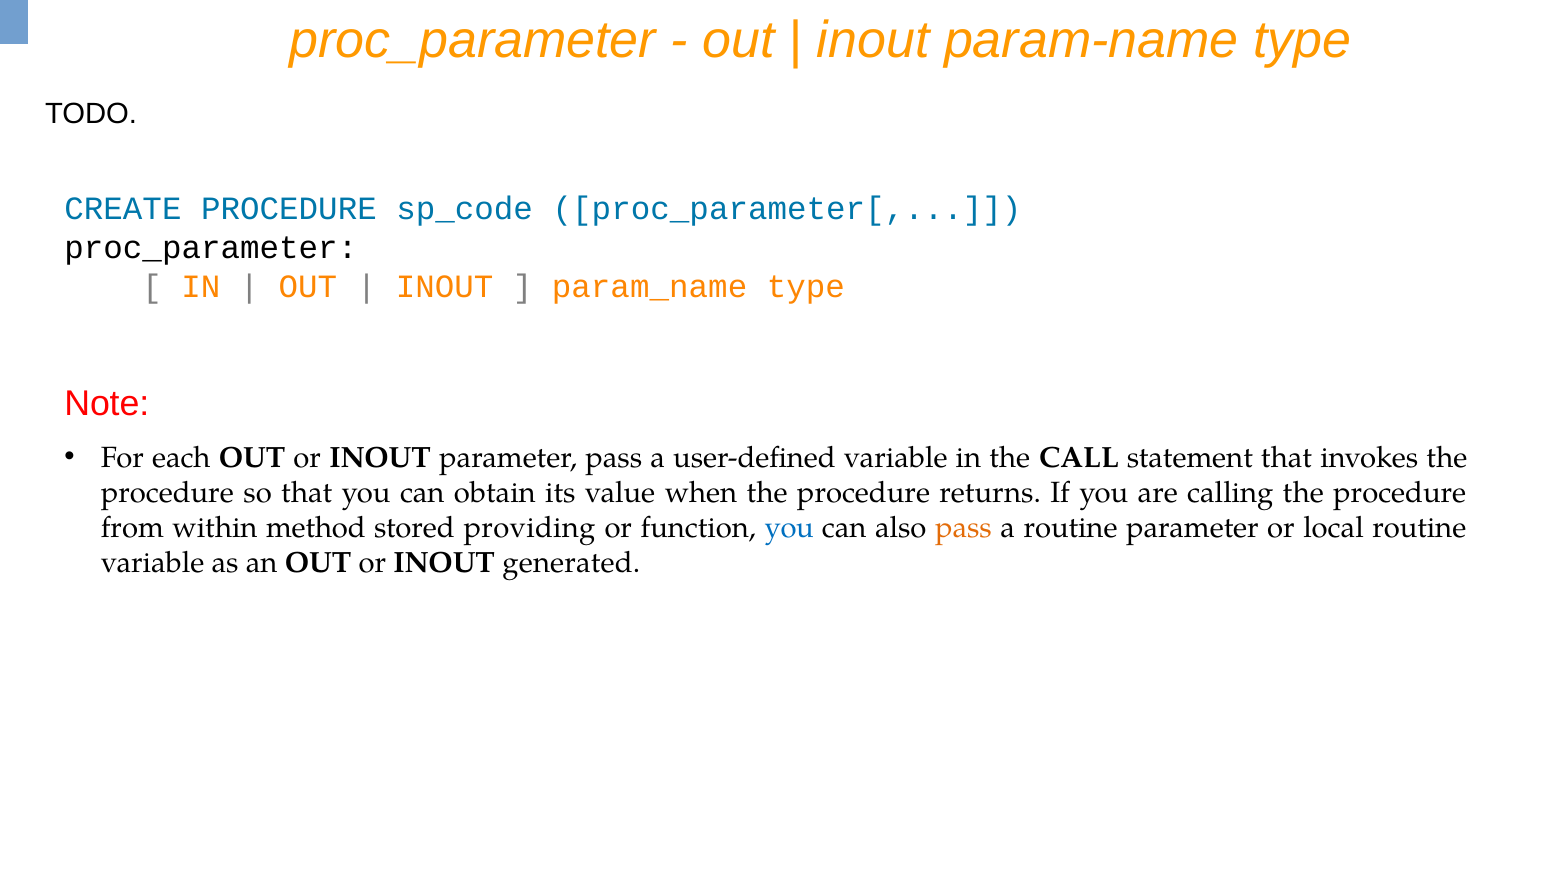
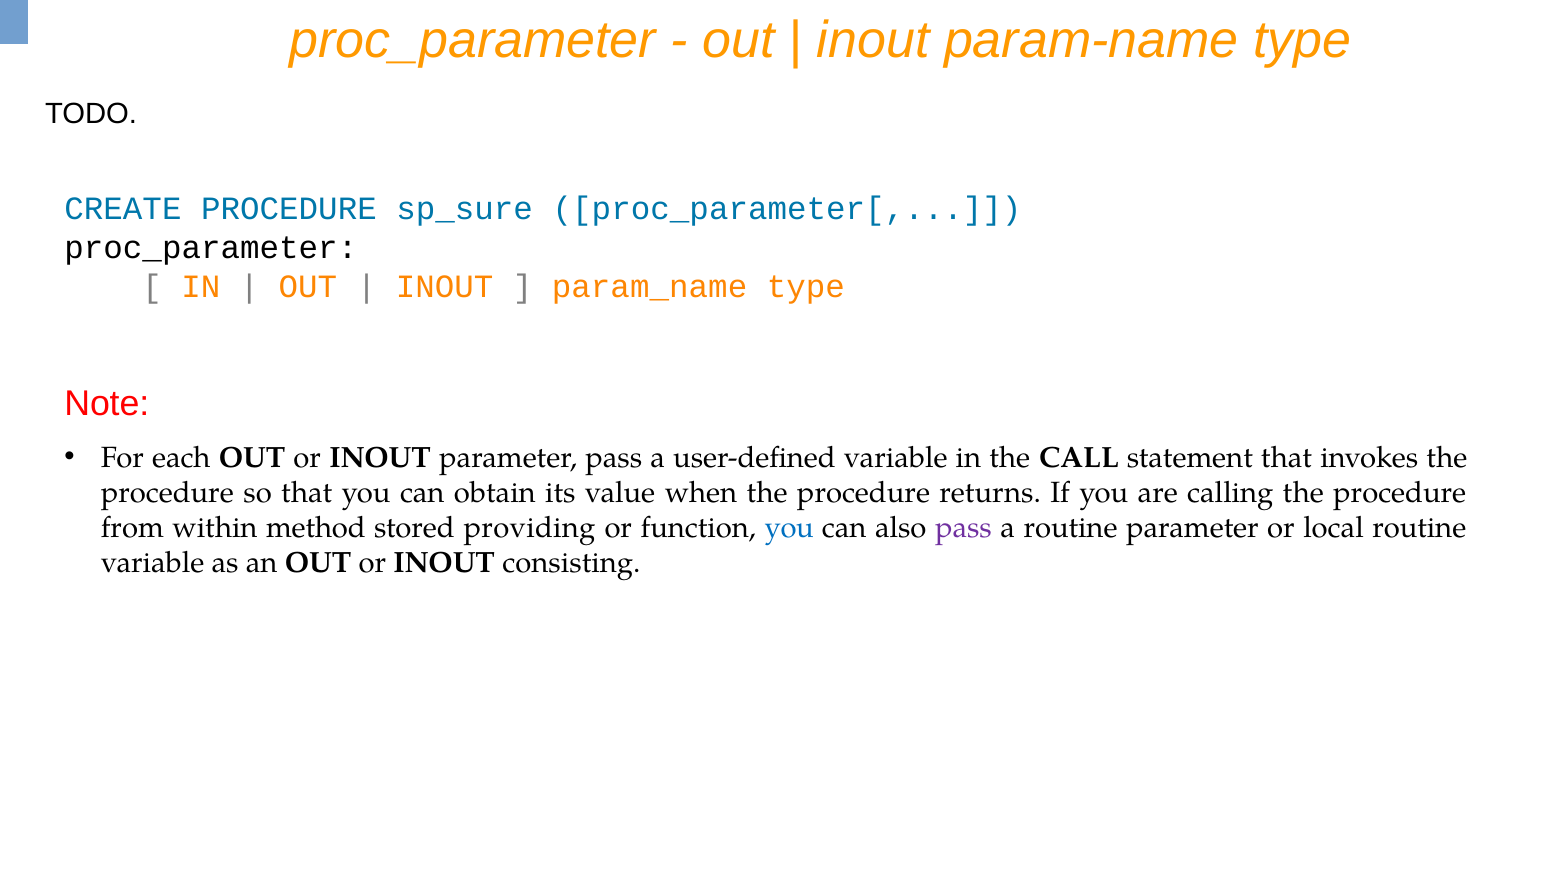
sp_code: sp_code -> sp_sure
pass at (963, 528) colour: orange -> purple
generated: generated -> consisting
